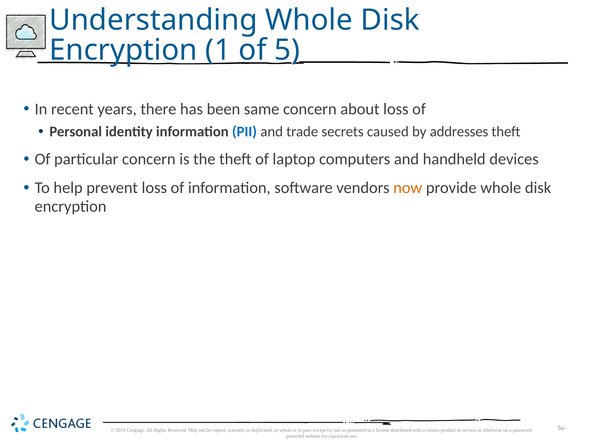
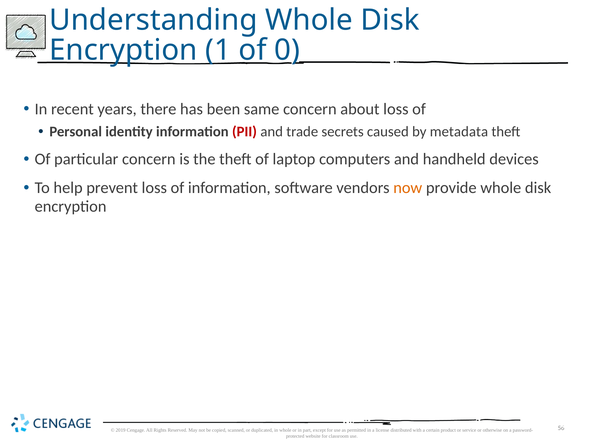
5: 5 -> 0
PII colour: blue -> red
addresses: addresses -> metadata
